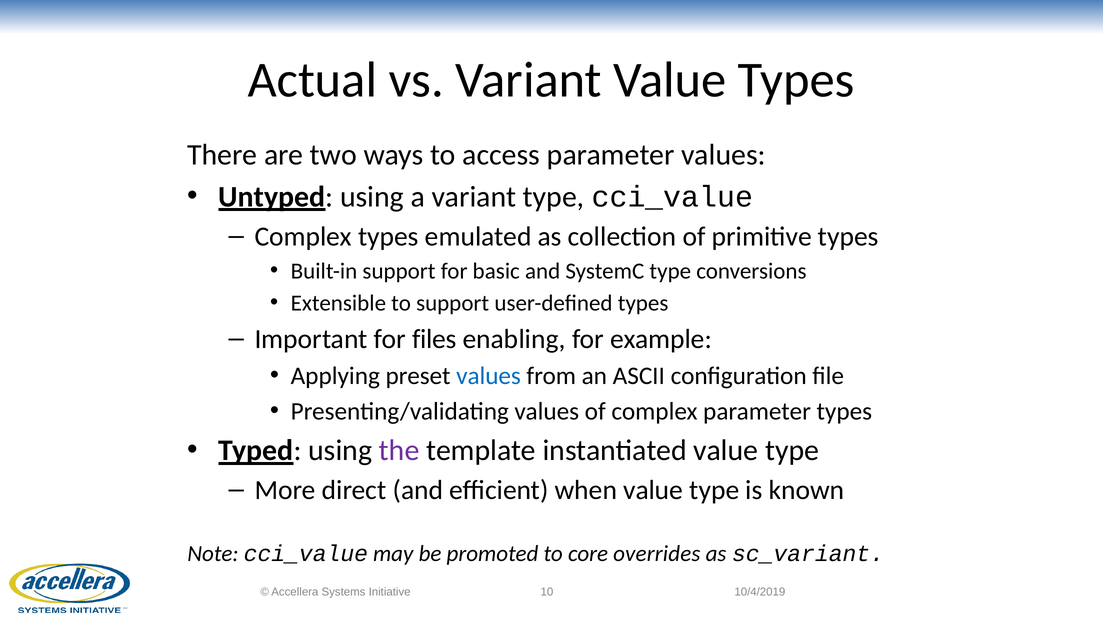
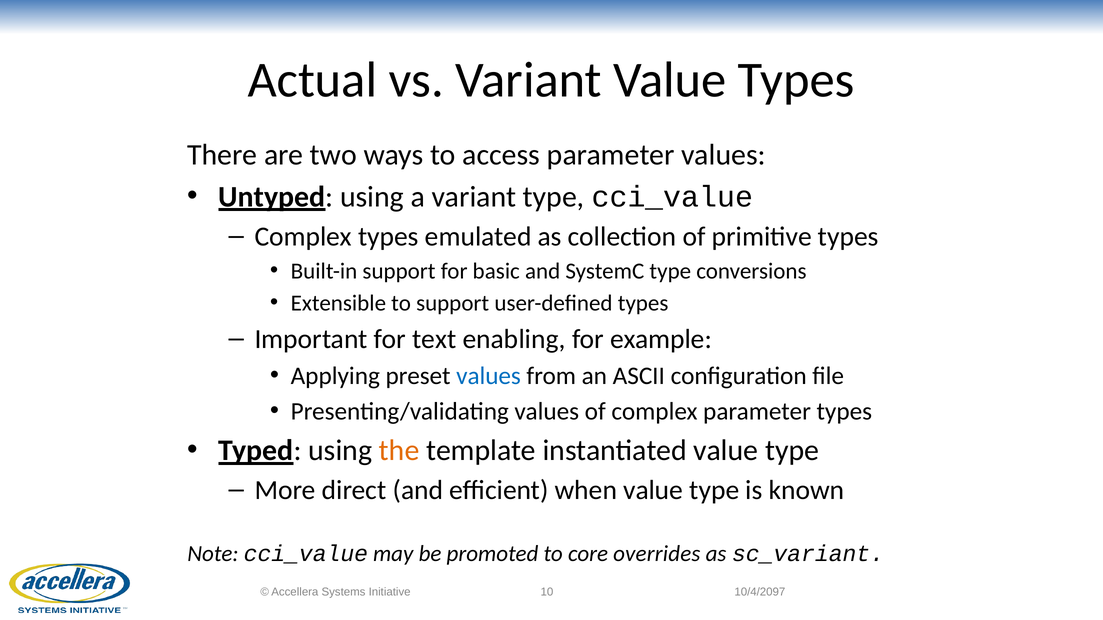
files: files -> text
the colour: purple -> orange
10/4/2019: 10/4/2019 -> 10/4/2097
